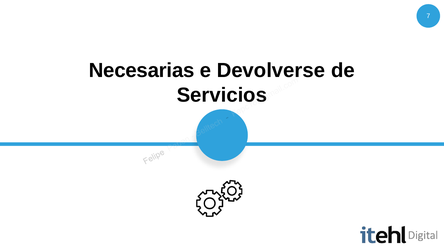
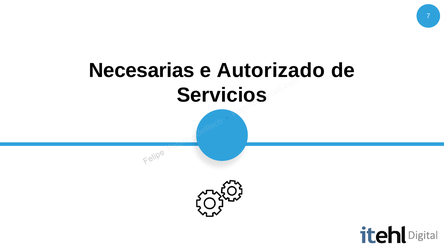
Devolverse: Devolverse -> Autorizado
